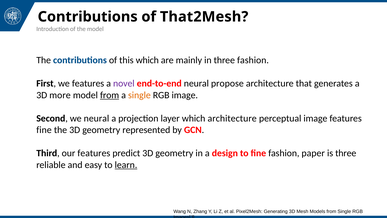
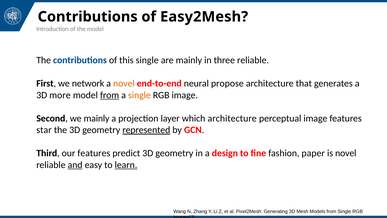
That2Mesh: That2Mesh -> Easy2Mesh
this which: which -> single
three fashion: fashion -> reliable
we features: features -> network
novel at (124, 83) colour: purple -> orange
we neural: neural -> mainly
fine at (44, 130): fine -> star
represented underline: none -> present
is three: three -> novel
and underline: none -> present
